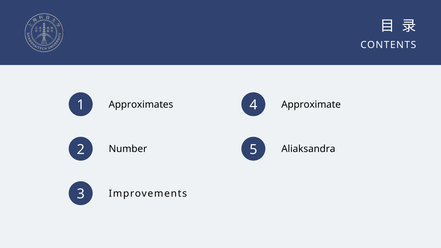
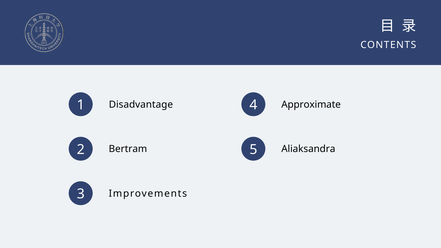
Approximates: Approximates -> Disadvantage
Number: Number -> Bertram
